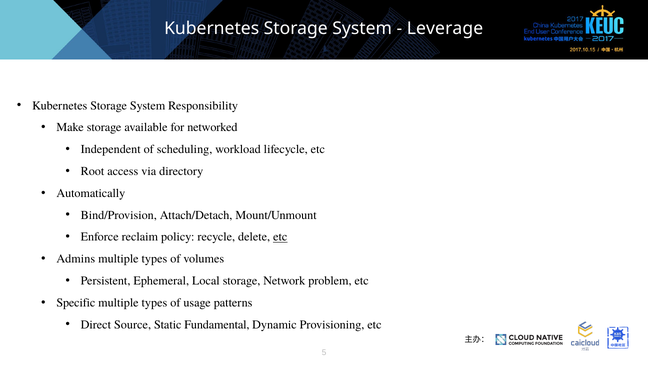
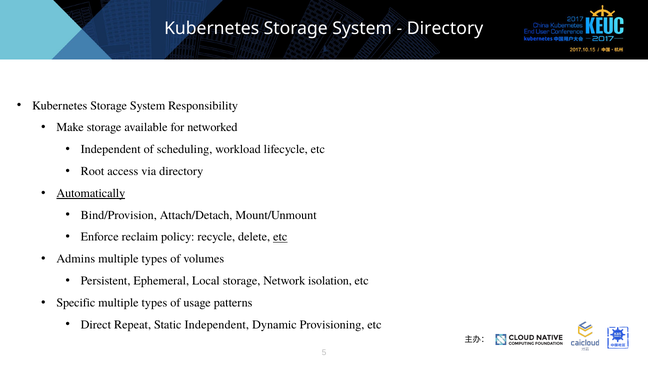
Leverage at (445, 28): Leverage -> Directory
Automatically underline: none -> present
problem: problem -> isolation
Source: Source -> Repeat
Static Fundamental: Fundamental -> Independent
